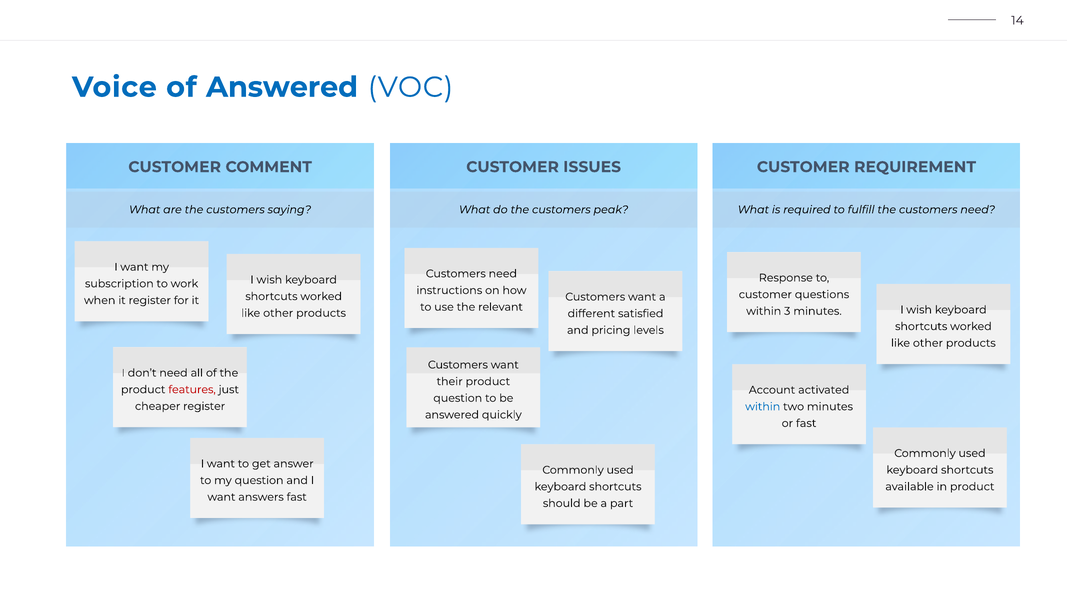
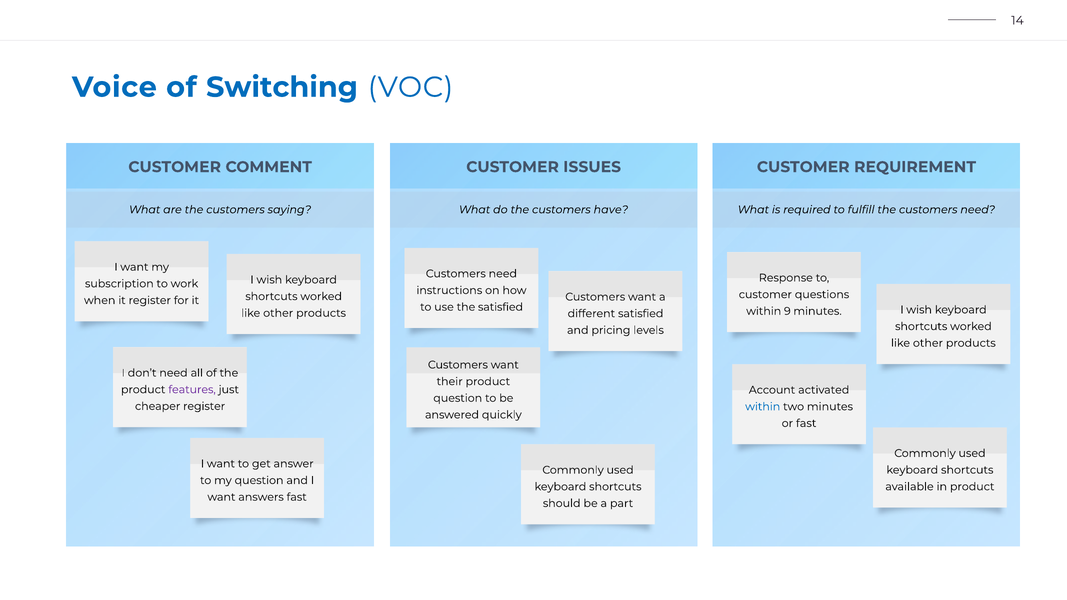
of Answered: Answered -> Switching
peak: peak -> have
the relevant: relevant -> satisfied
3: 3 -> 9
features colour: red -> purple
